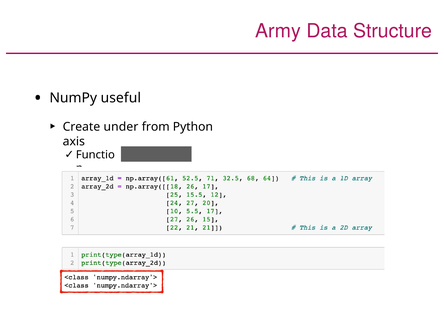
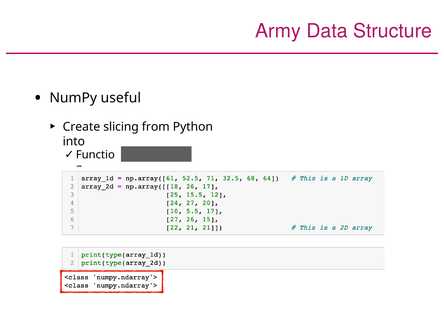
under: under -> slicing
axis: axis -> into
